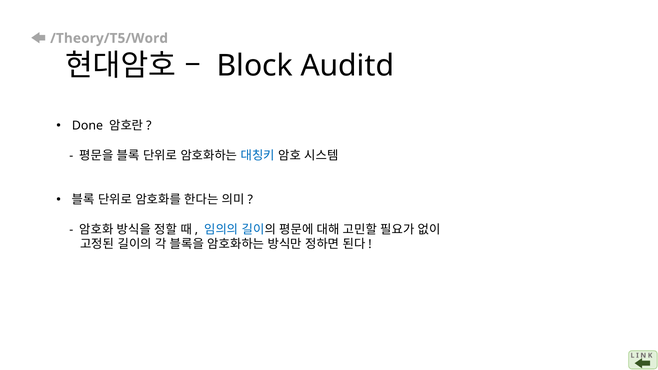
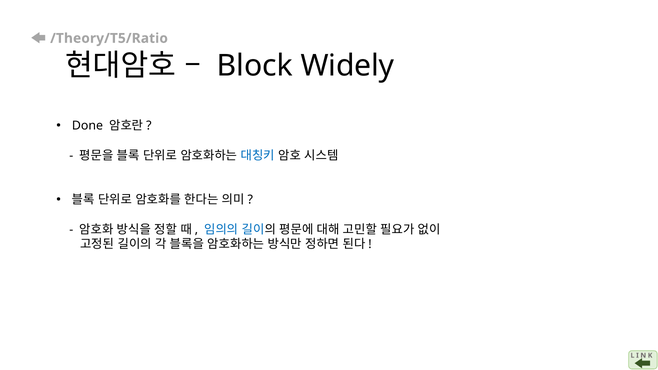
/Theory/T5/Word: /Theory/T5/Word -> /Theory/T5/Ratio
Auditd: Auditd -> Widely
